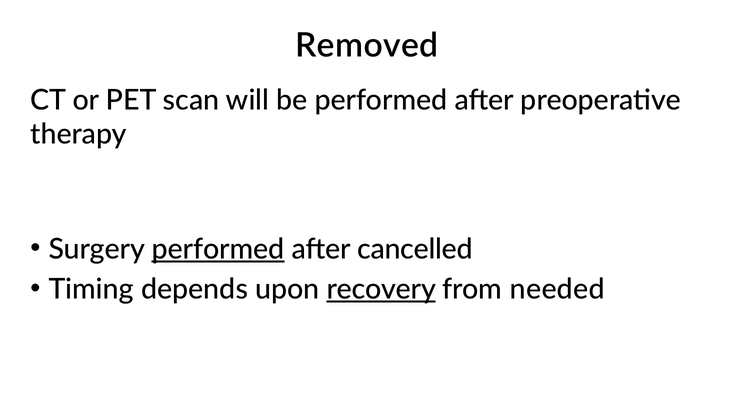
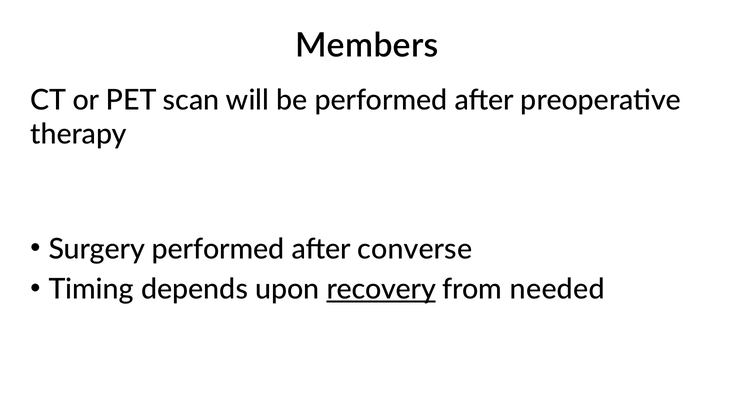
Removed: Removed -> Members
performed at (218, 249) underline: present -> none
cancelled: cancelled -> converse
